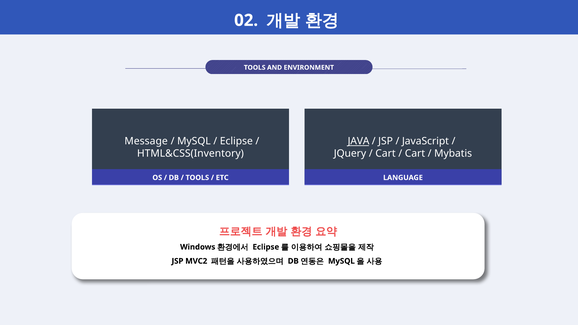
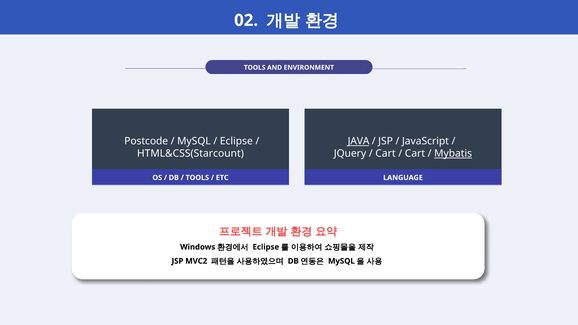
Message: Message -> Postcode
HTML&CSS(Inventory: HTML&CSS(Inventory -> HTML&CSS(Starcount
Mybatis underline: none -> present
